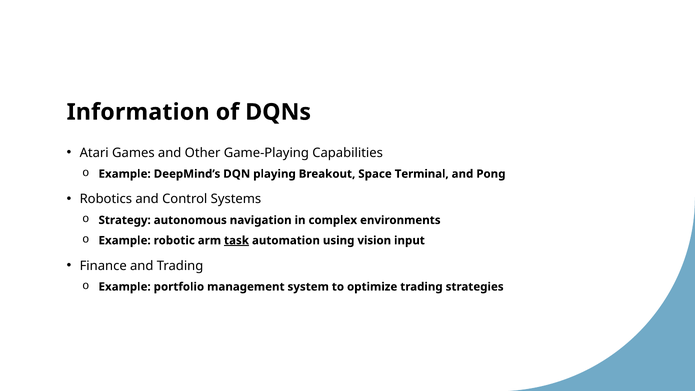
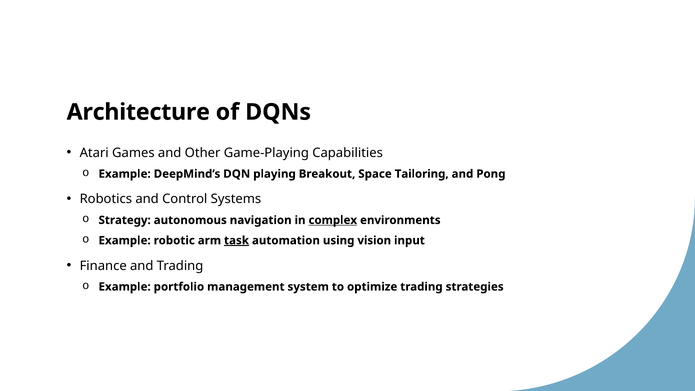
Information: Information -> Architecture
Terminal: Terminal -> Tailoring
complex underline: none -> present
